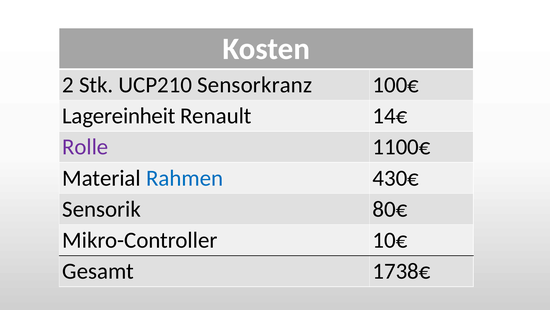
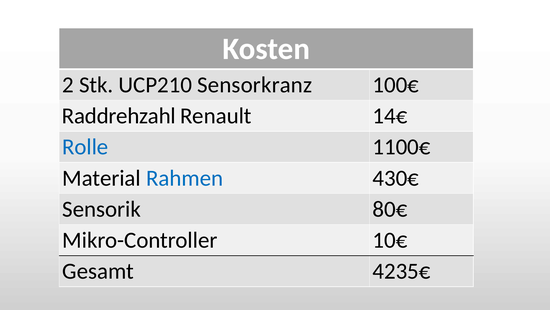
Lagereinheit: Lagereinheit -> Raddrehzahl
Rolle colour: purple -> blue
1738€: 1738€ -> 4235€
